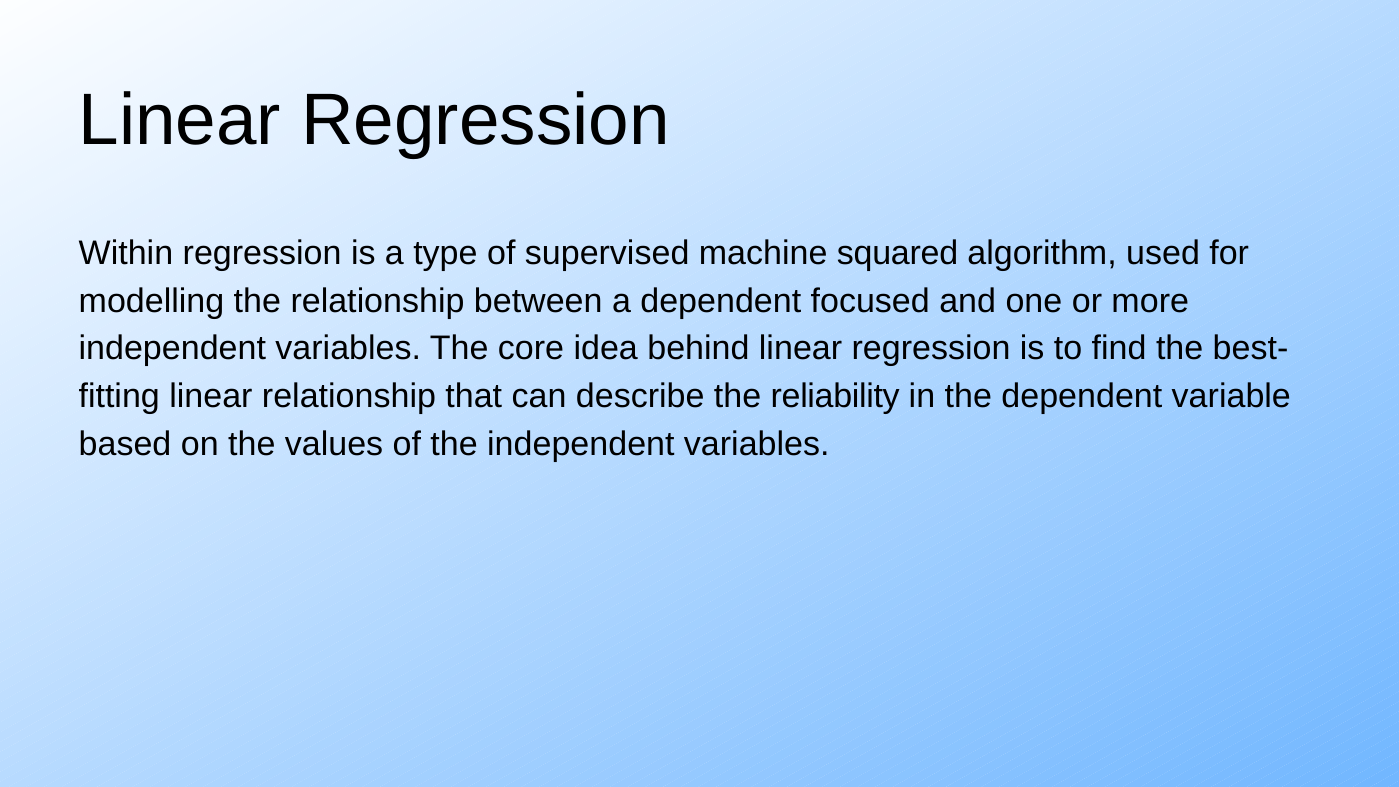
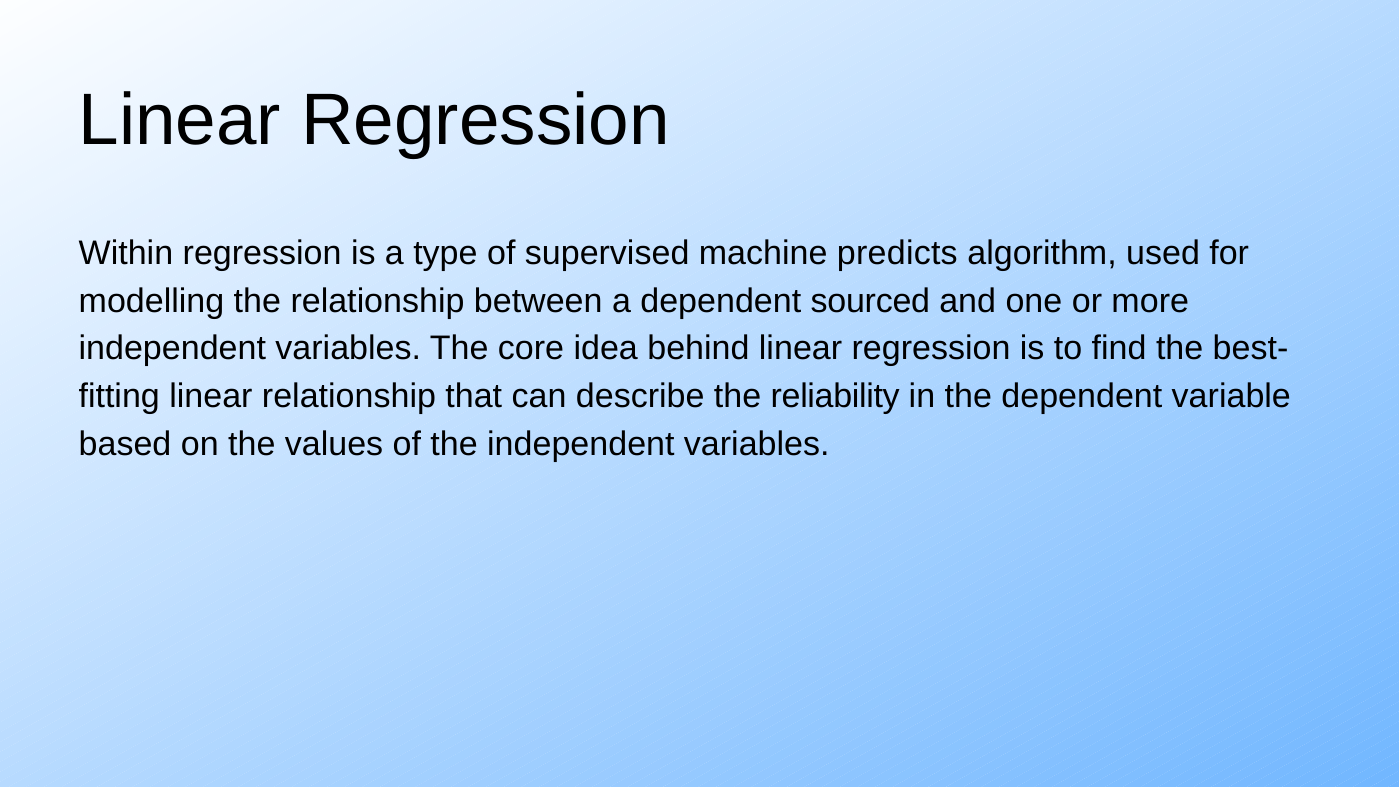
squared: squared -> predicts
focused: focused -> sourced
